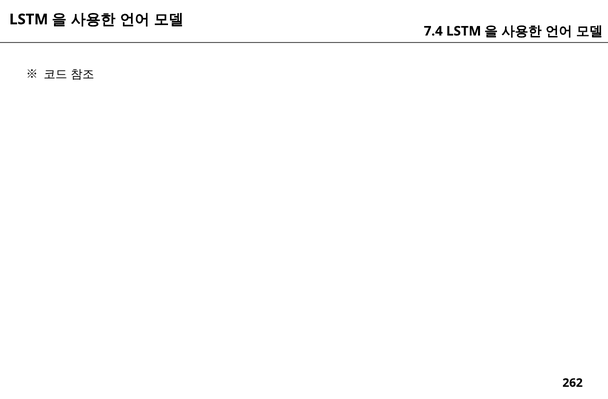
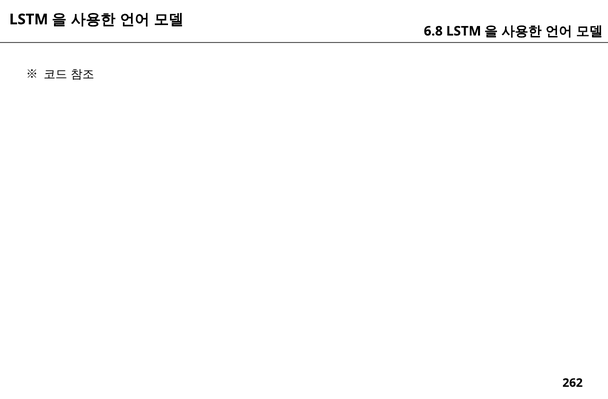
7.4: 7.4 -> 6.8
